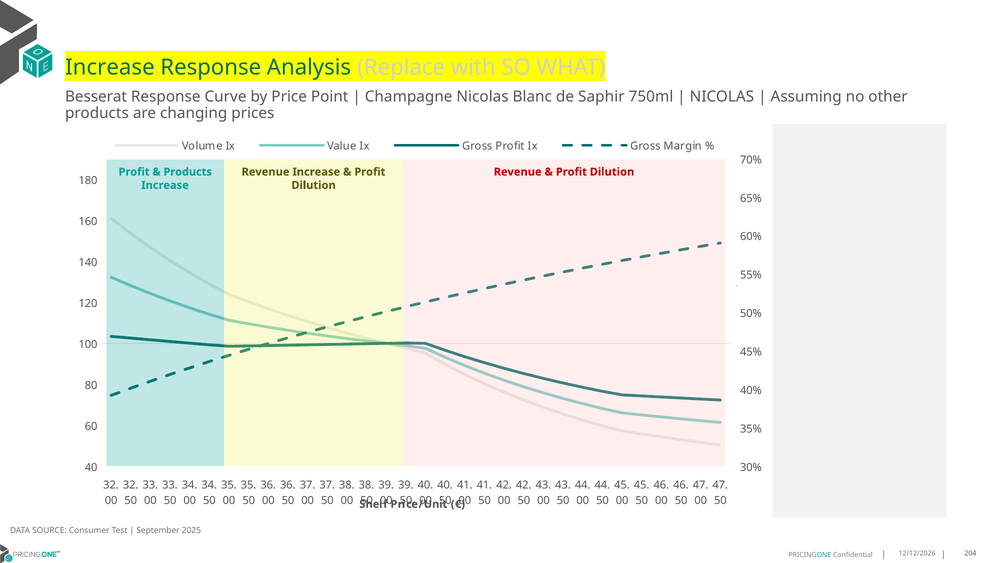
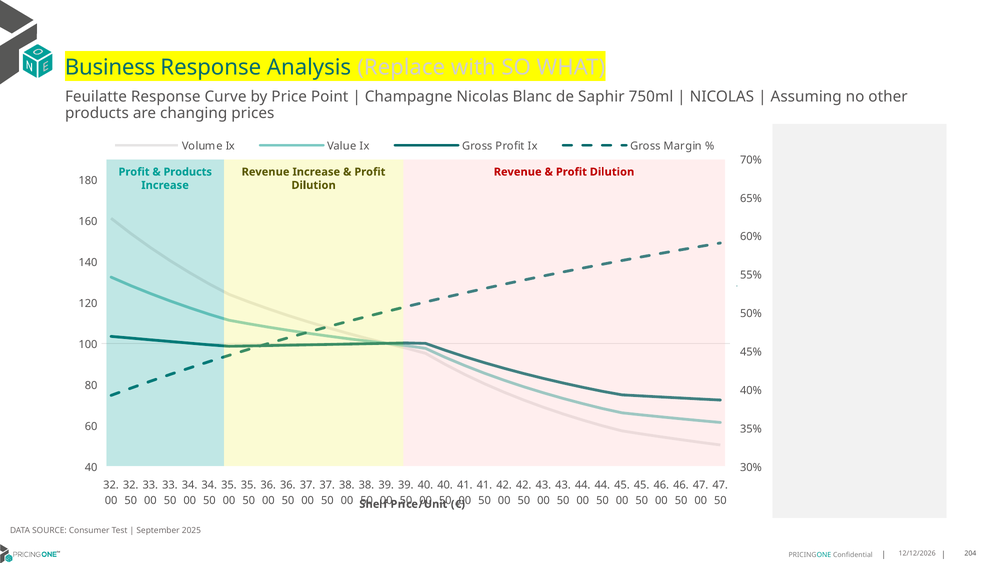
Increase at (110, 67): Increase -> Business
Besserat: Besserat -> Feuilatte
